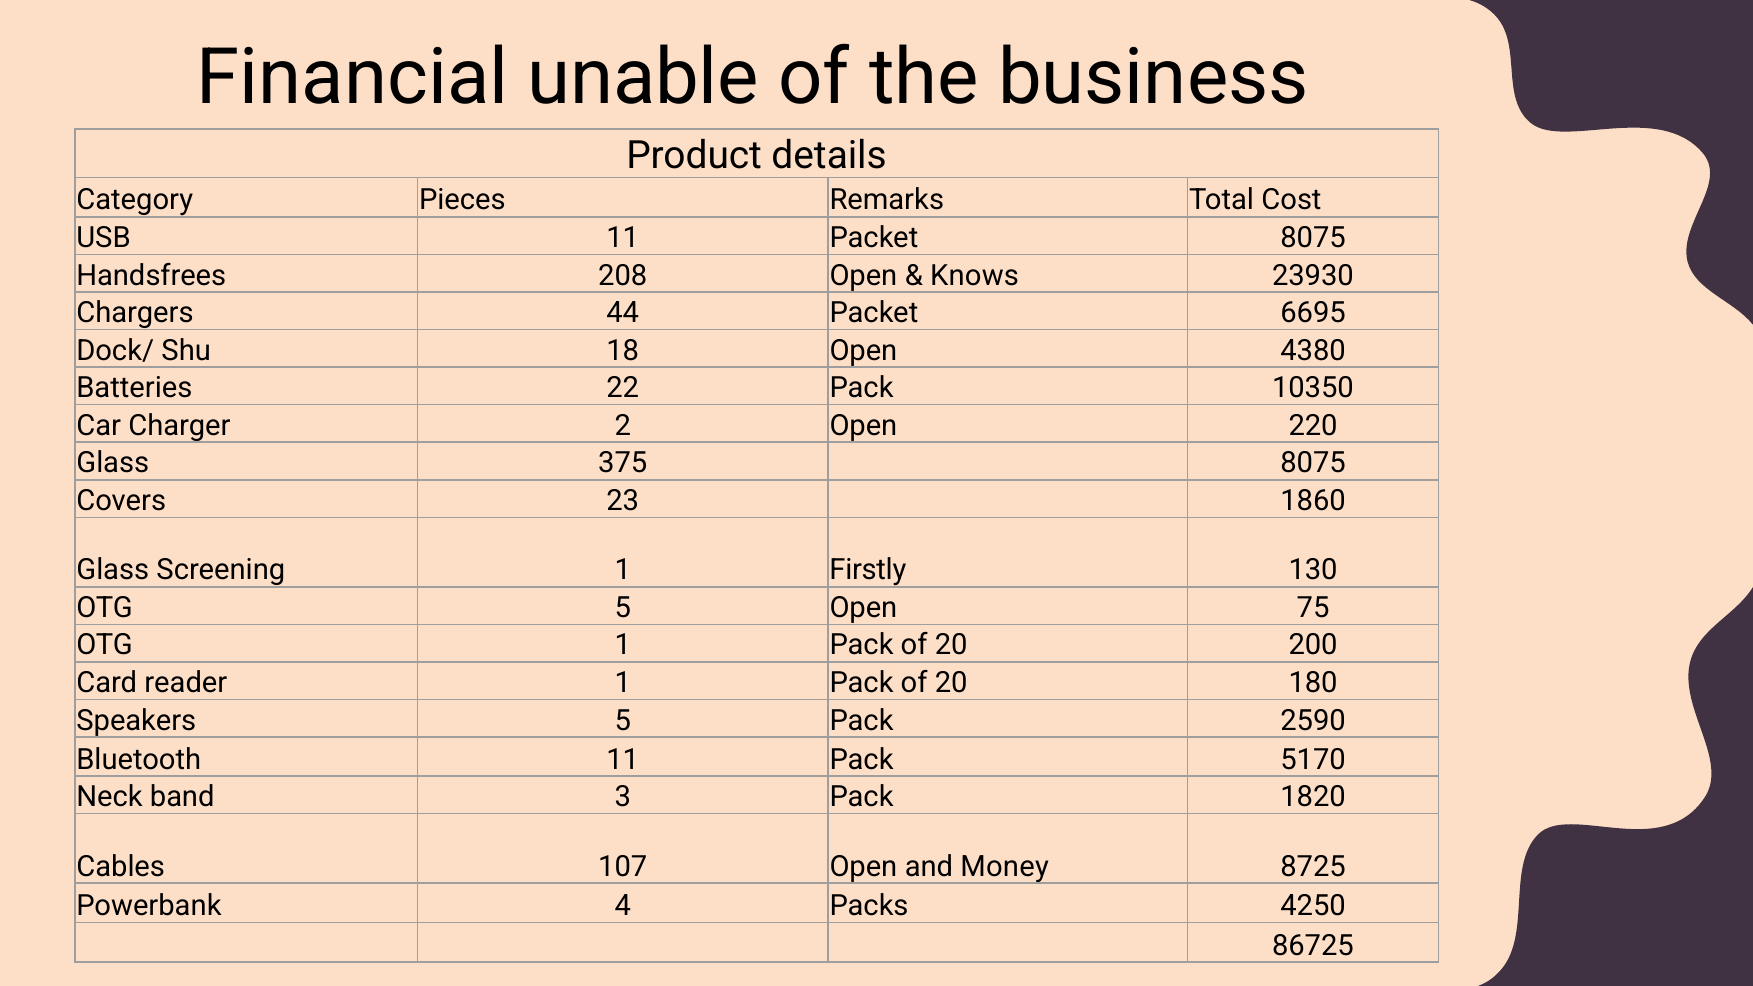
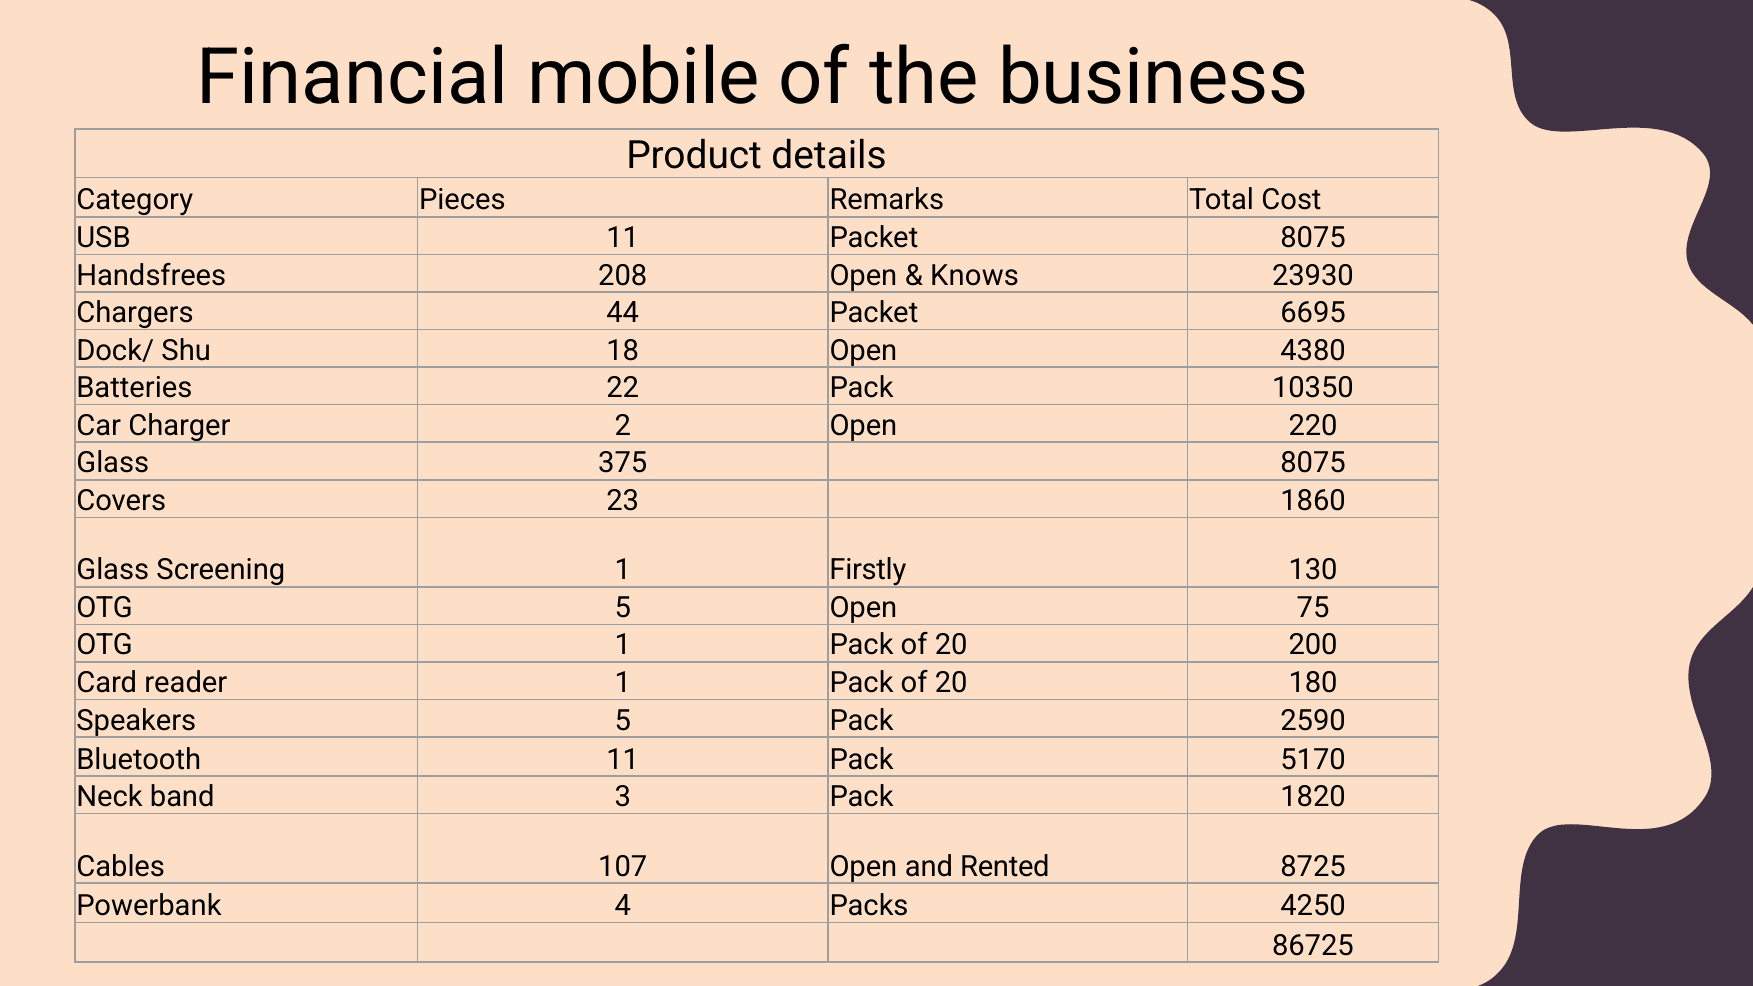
unable: unable -> mobile
Money: Money -> Rented
